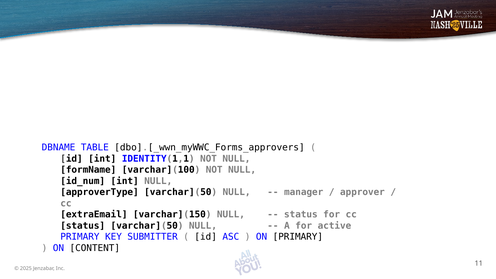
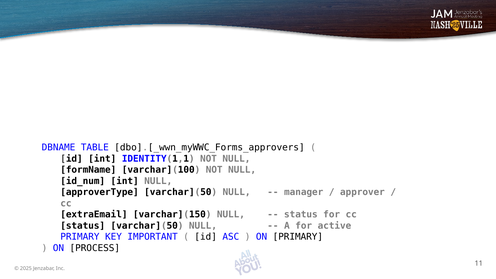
SUBMITTER: SUBMITTER -> IMPORTANT
CONTENT: CONTENT -> PROCESS
